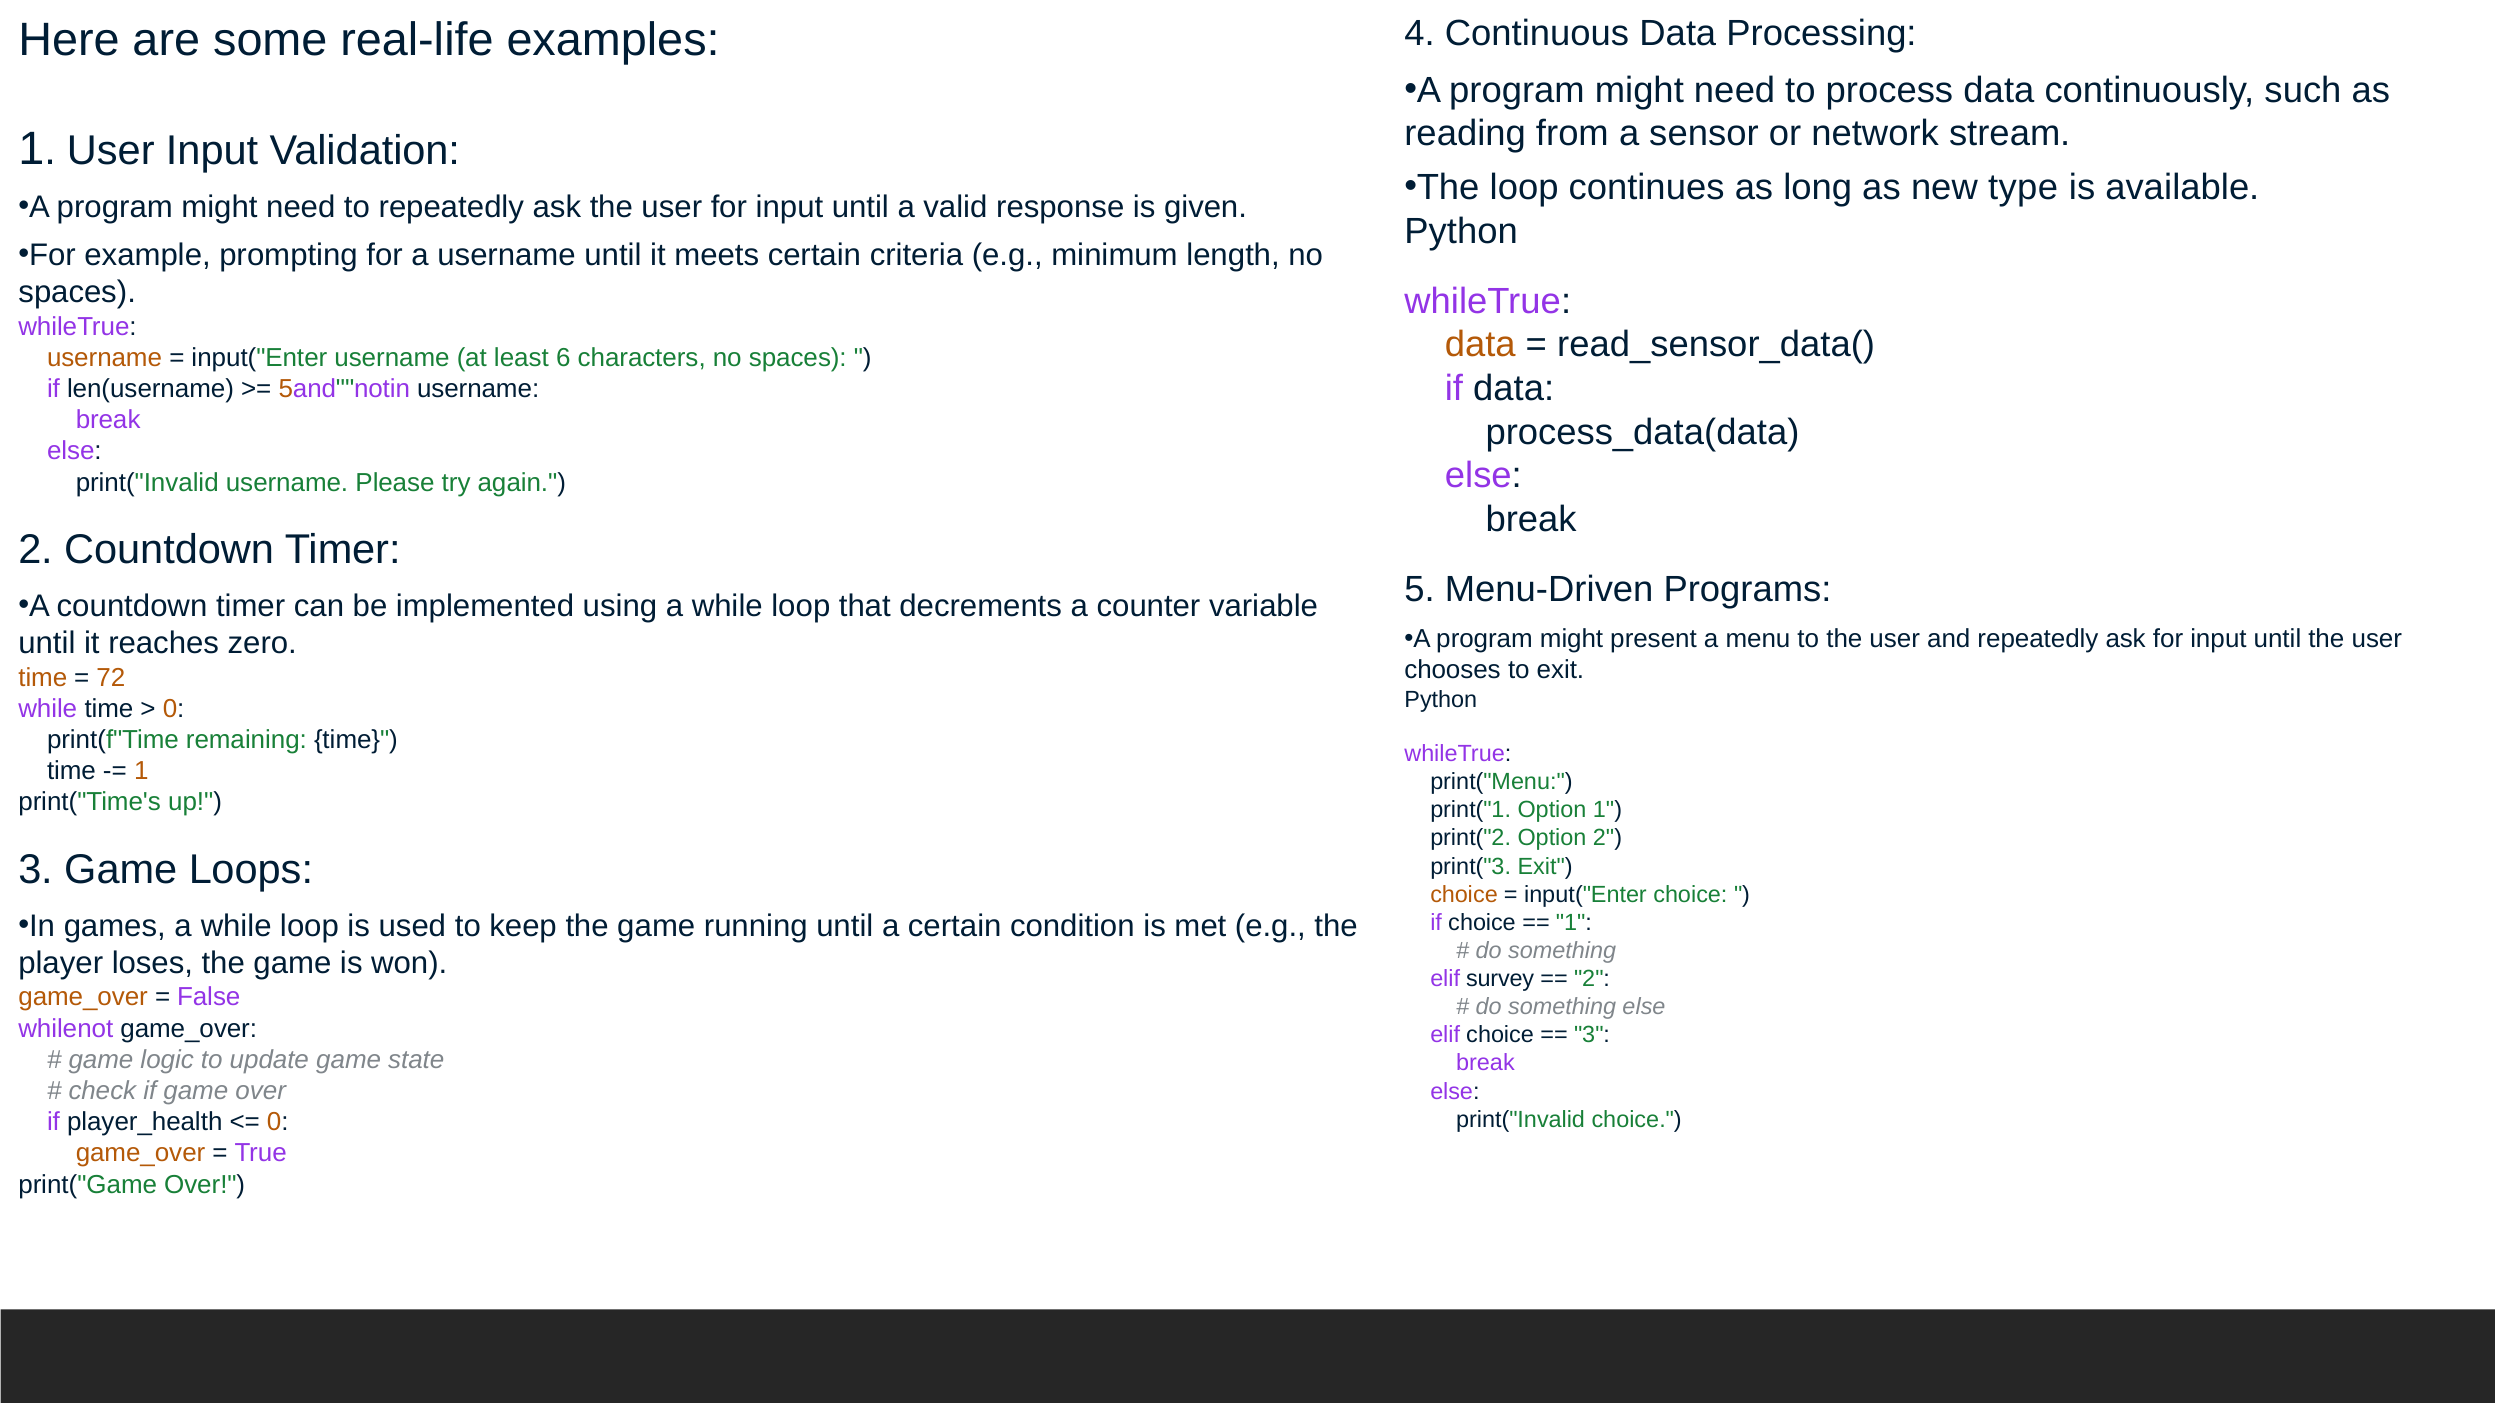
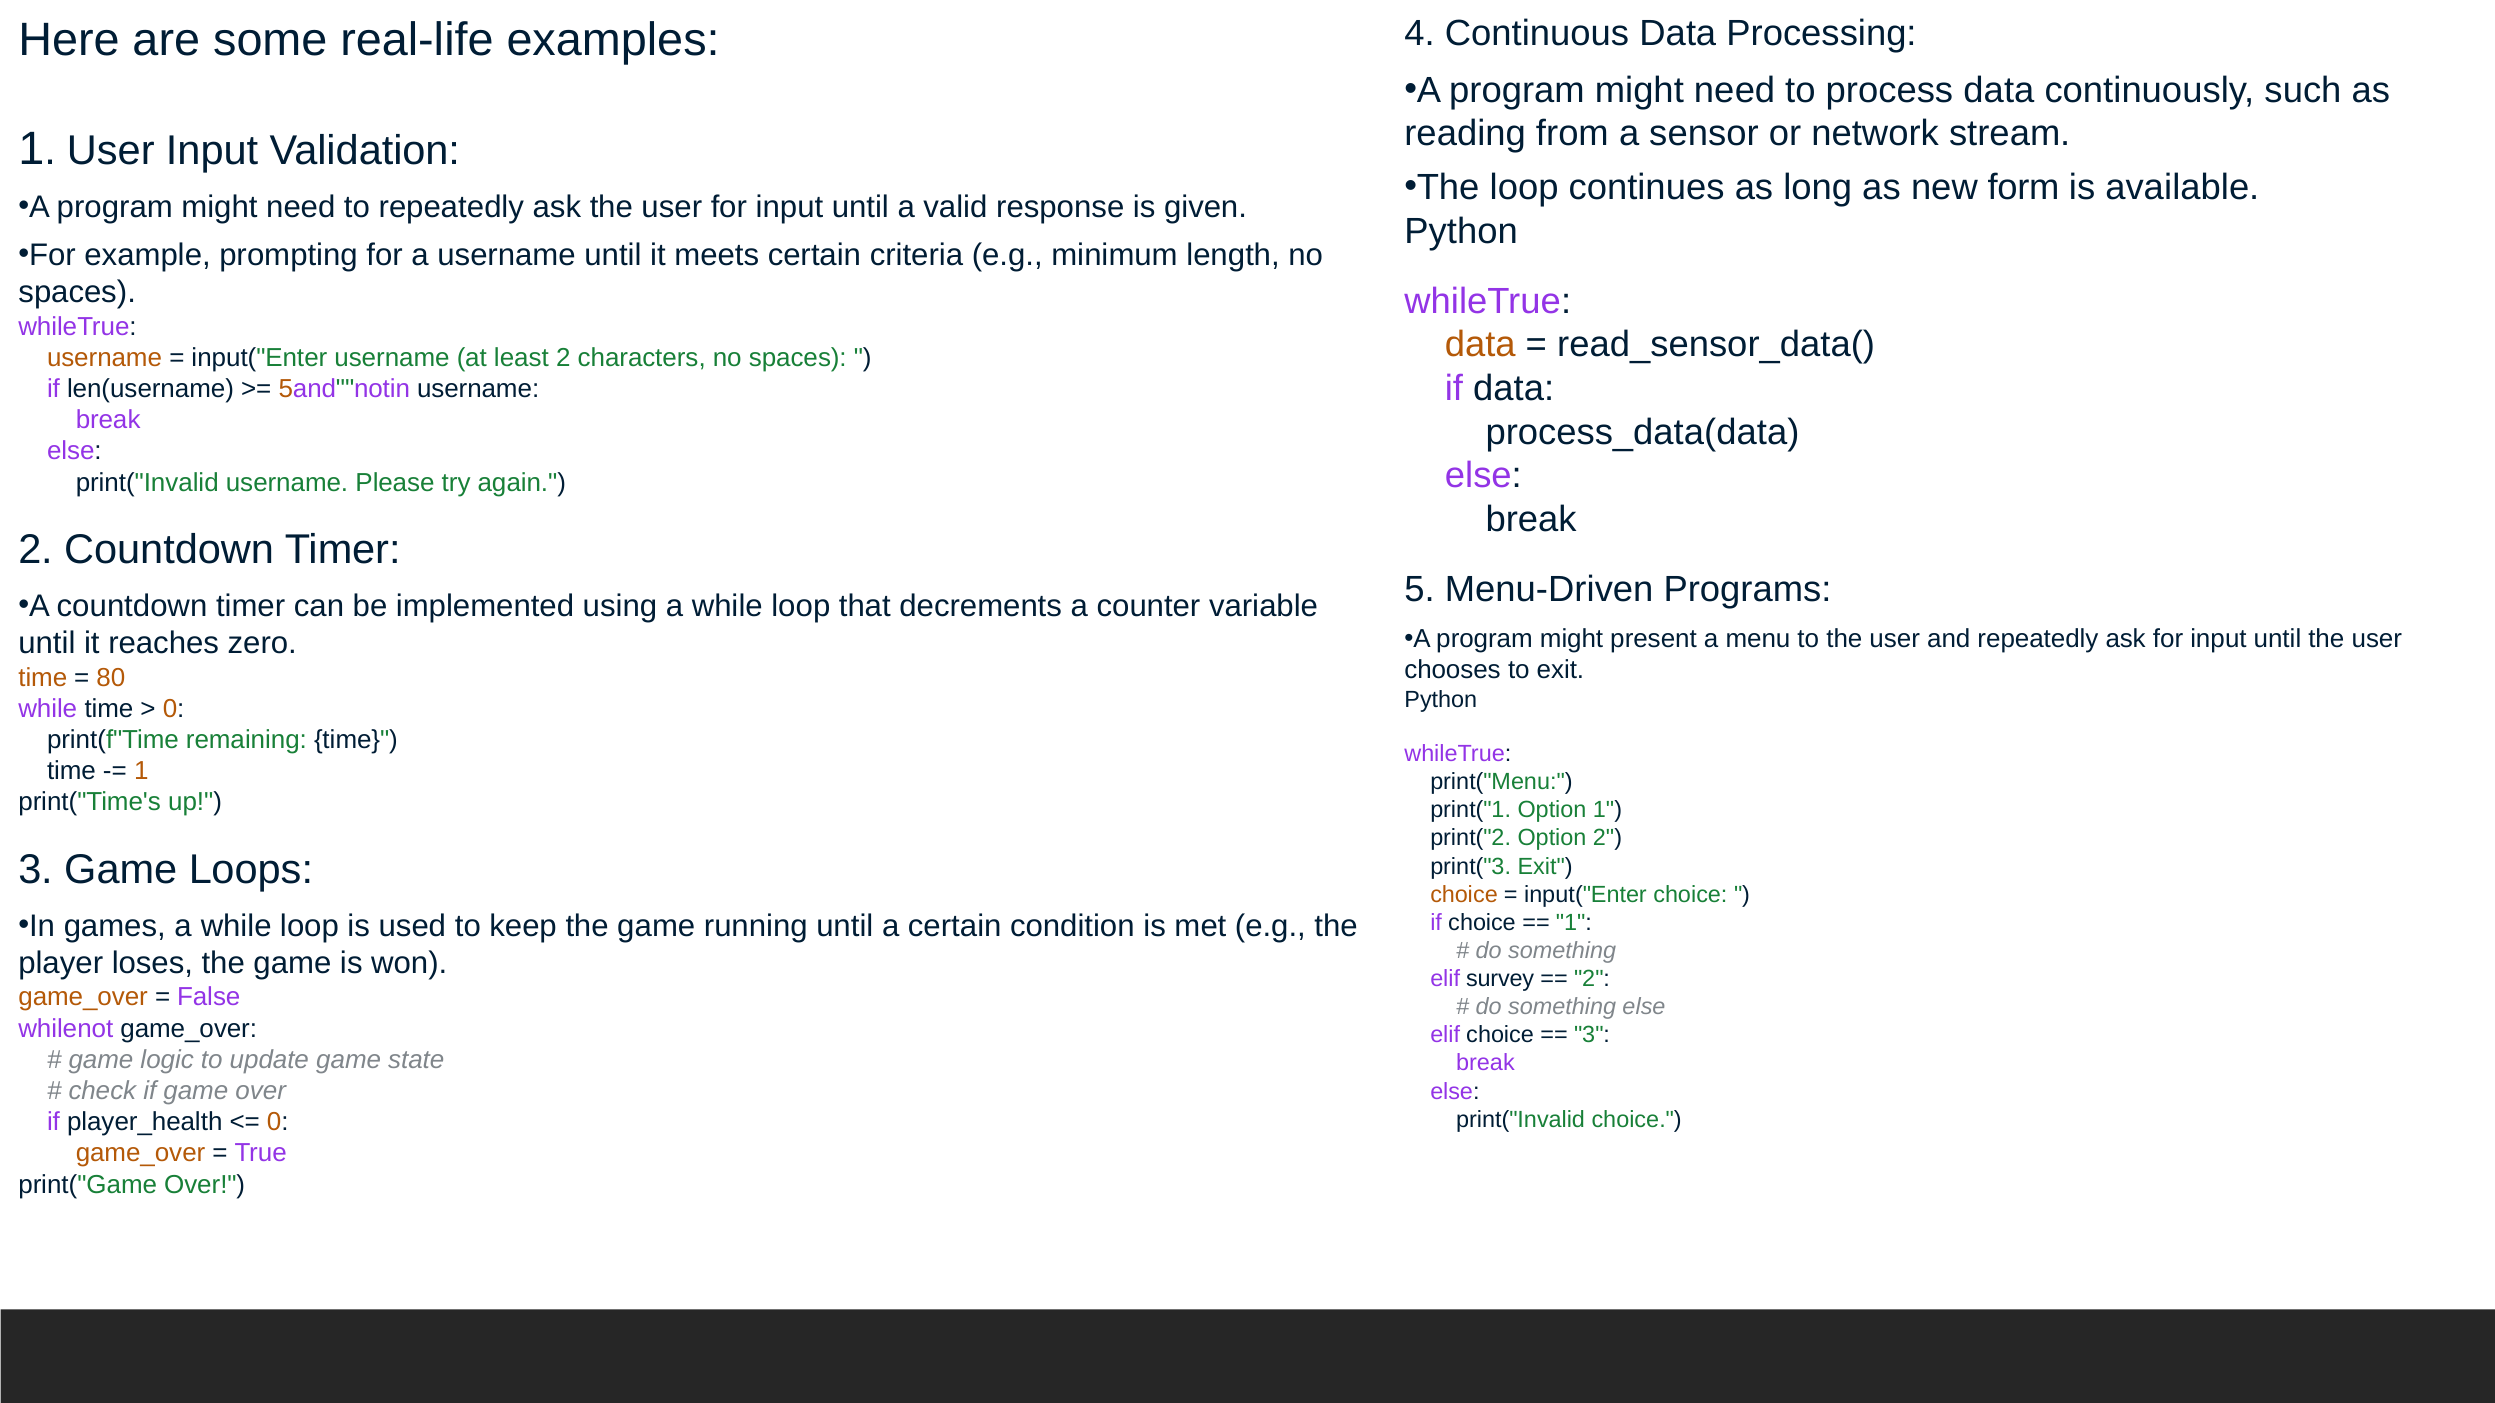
type: type -> form
least 6: 6 -> 2
72: 72 -> 80
